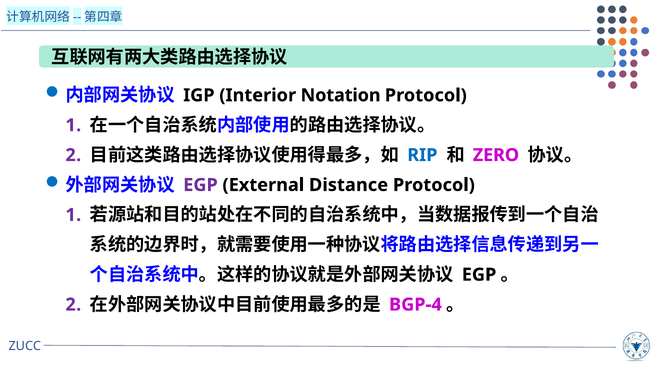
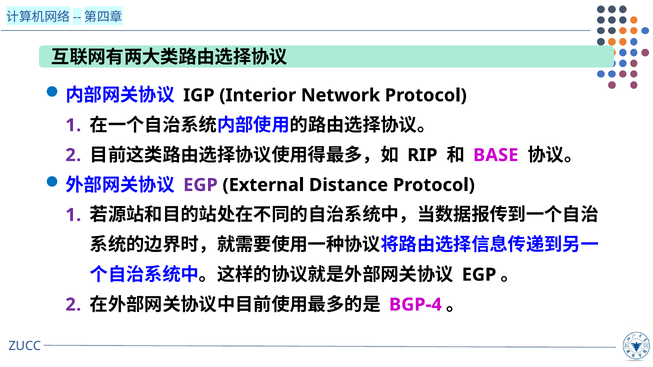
Notation: Notation -> Network
RIP colour: blue -> black
ZERO: ZERO -> BASE
